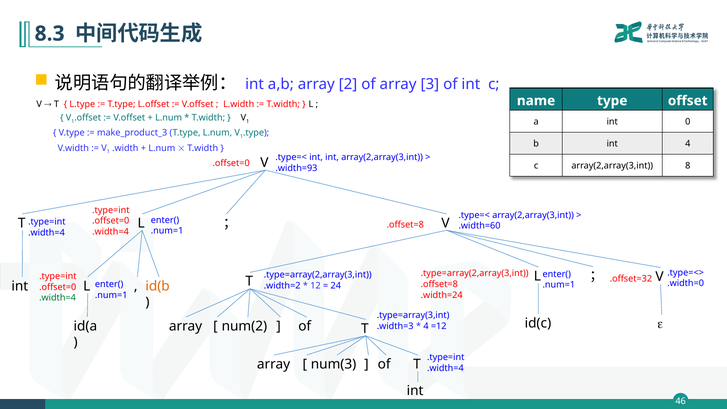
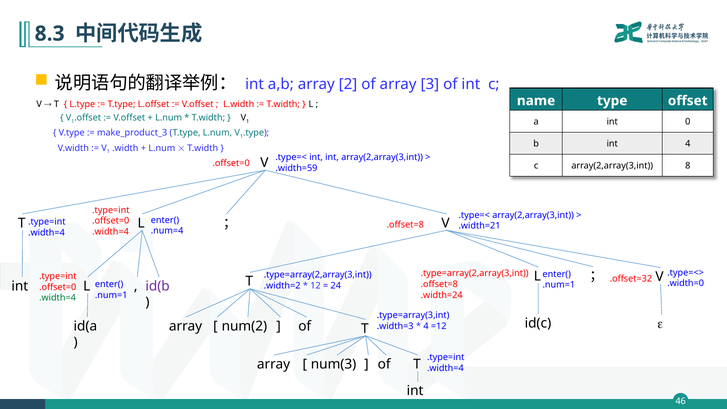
.width=93: .width=93 -> .width=59
.width=60: .width=60 -> .width=21
.num=1 at (167, 231): .num=1 -> .num=4
id(b colour: orange -> purple
